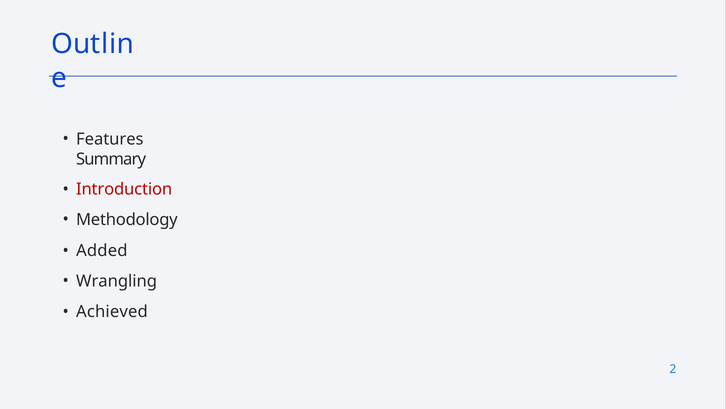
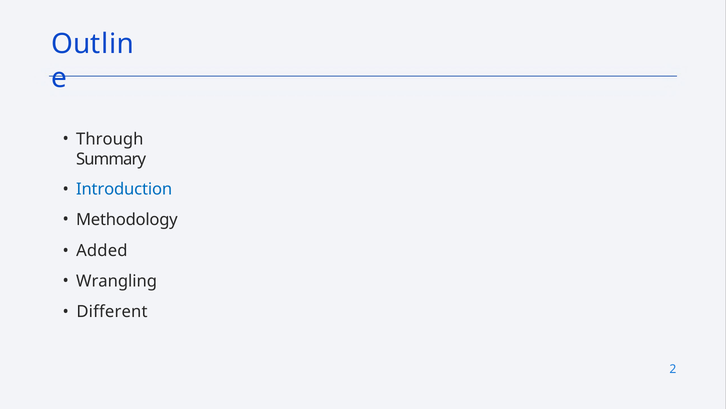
Features: Features -> Through
Introduction colour: red -> blue
Achieved: Achieved -> Different
